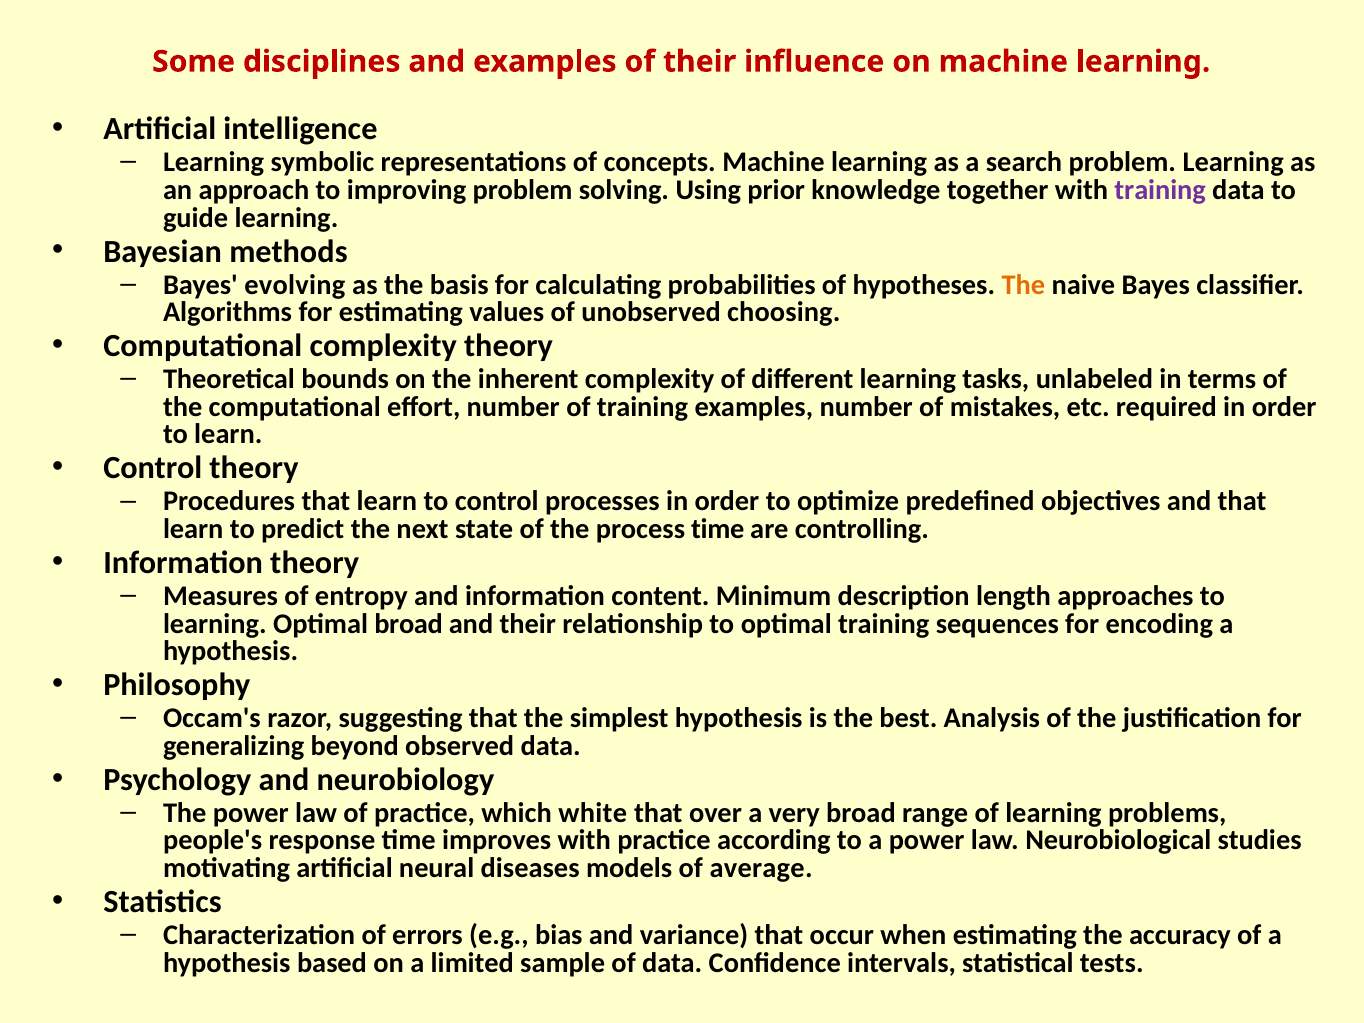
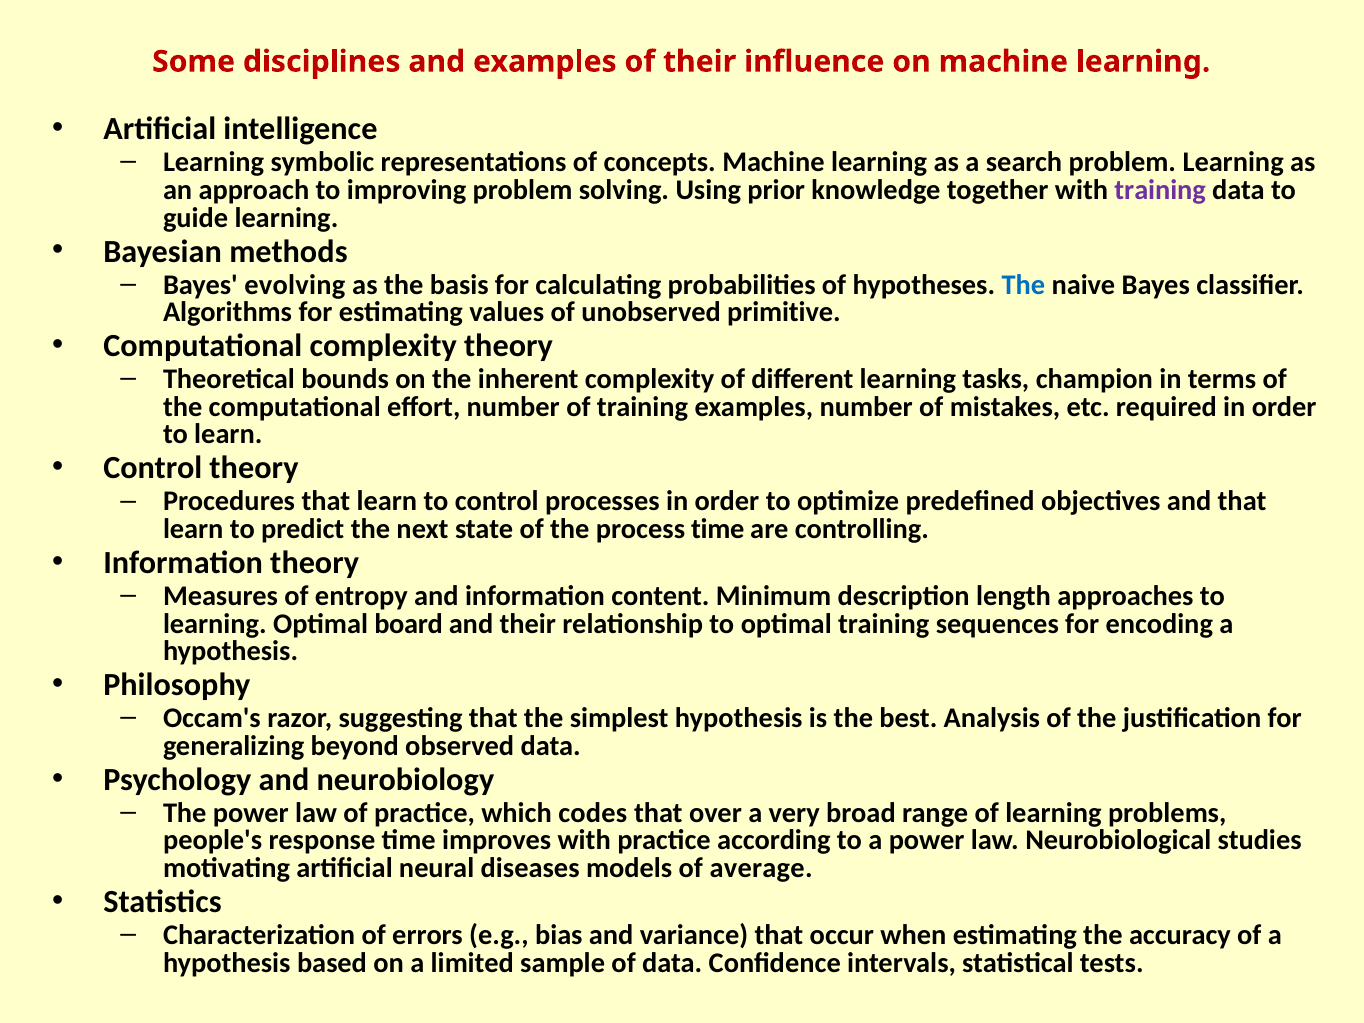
The at (1023, 285) colour: orange -> blue
choosing: choosing -> primitive
unlabeled: unlabeled -> champion
Optimal broad: broad -> board
white: white -> codes
